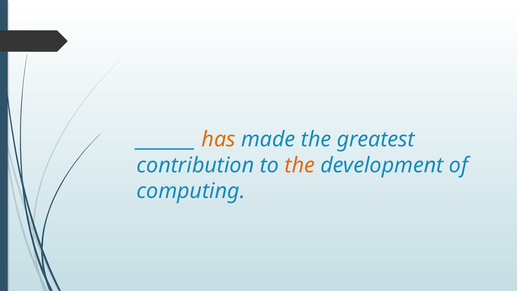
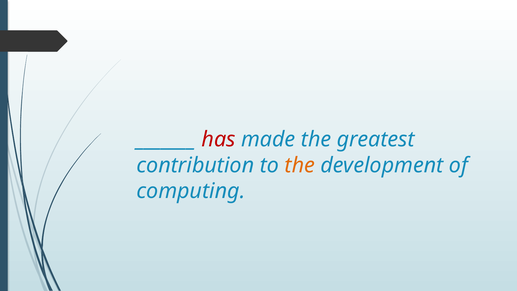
has colour: orange -> red
